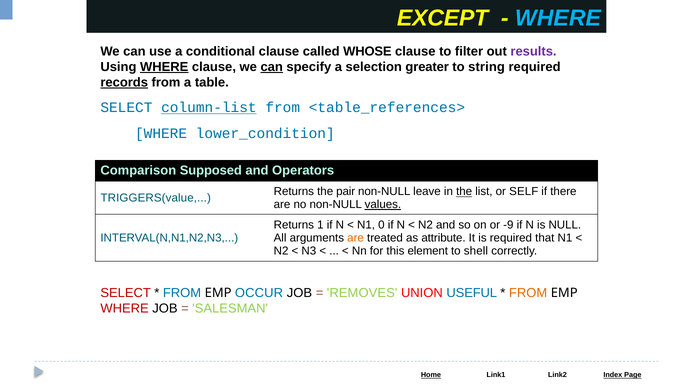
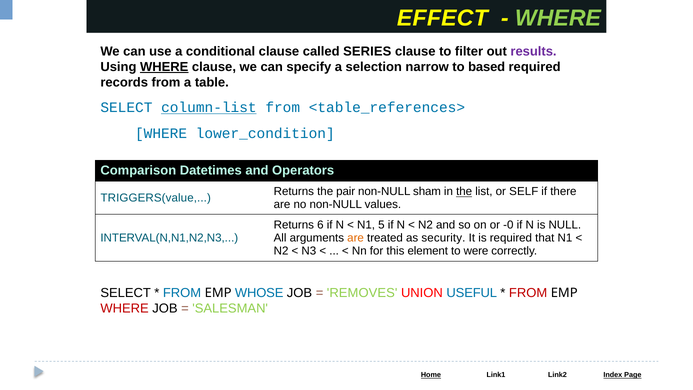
EXCEPT: EXCEPT -> EFFECT
WHERE at (558, 18) colour: light blue -> light green
WHOSE: WHOSE -> SERIES
can at (272, 67) underline: present -> none
greater: greater -> narrow
string: string -> based
records underline: present -> none
Supposed: Supposed -> Datetimes
leave: leave -> sham
values underline: present -> none
1: 1 -> 6
0: 0 -> 5
-9: -9 -> -0
attribute: attribute -> security
shell: shell -> were
SELECT at (126, 293) colour: red -> black
OCCUR: OCCUR -> WHOSE
FROM at (528, 293) colour: orange -> red
